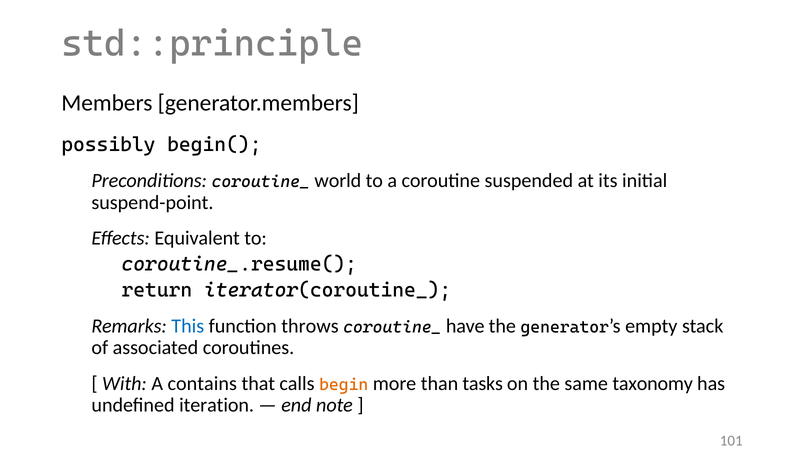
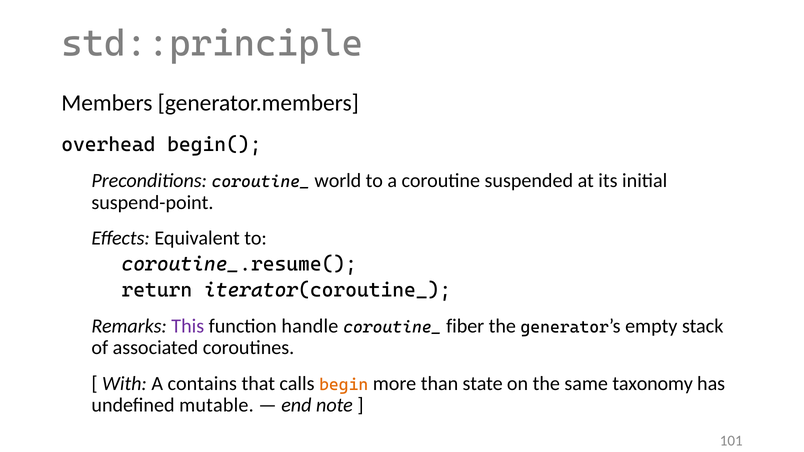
possibly: possibly -> overhead
This colour: blue -> purple
throws: throws -> handle
have: have -> fiber
tasks: tasks -> state
iteration: iteration -> mutable
